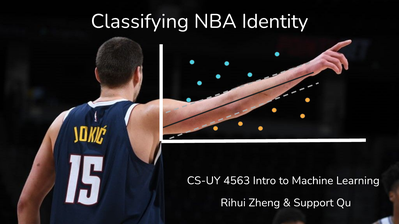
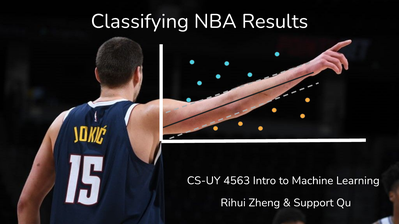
Identity: Identity -> Results
